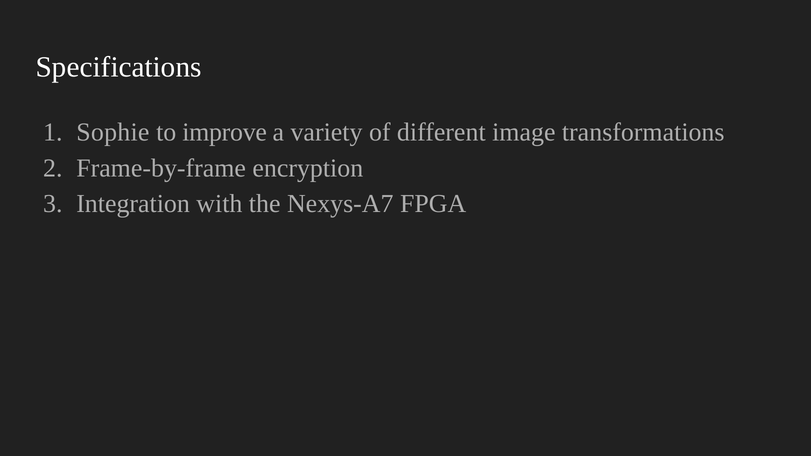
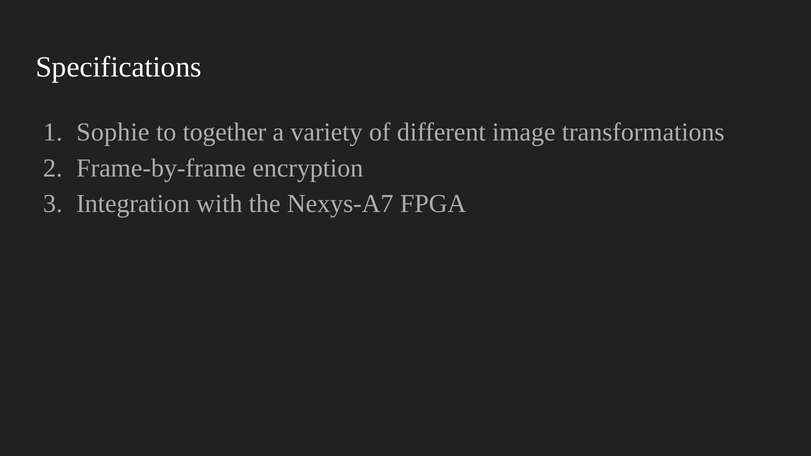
improve: improve -> together
